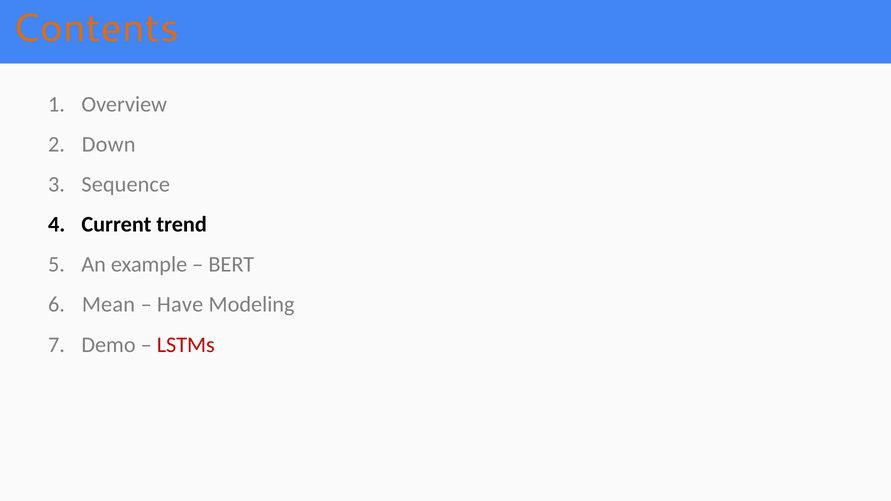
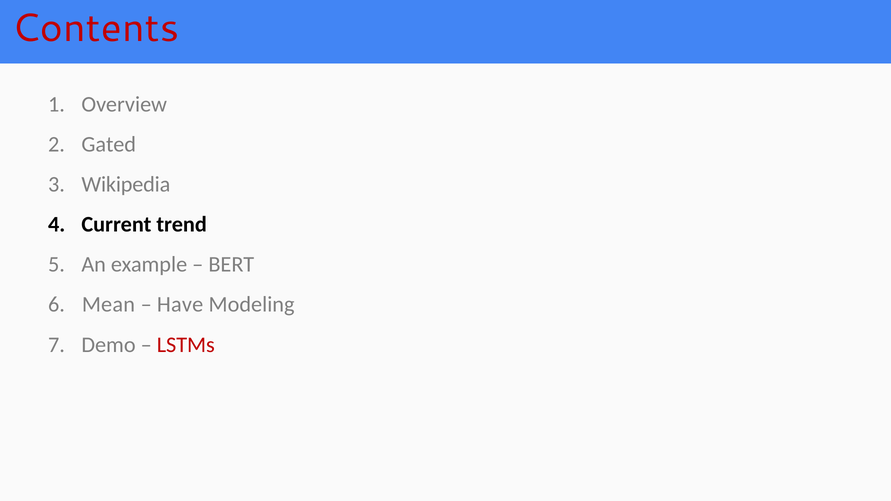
Contents colour: orange -> red
Down: Down -> Gated
Sequence: Sequence -> Wikipedia
